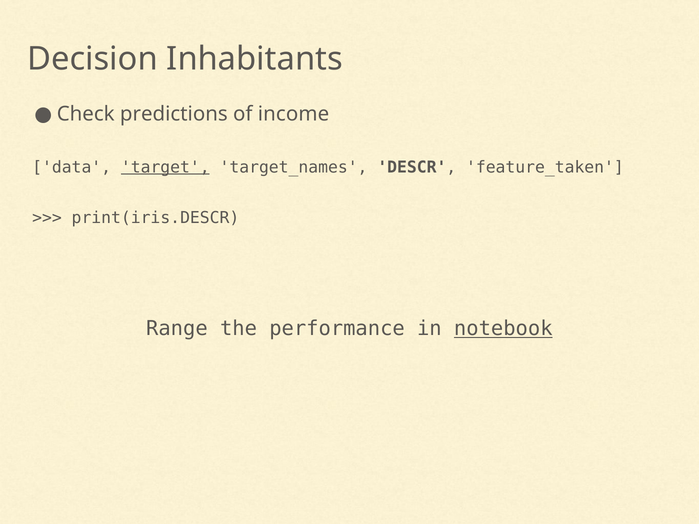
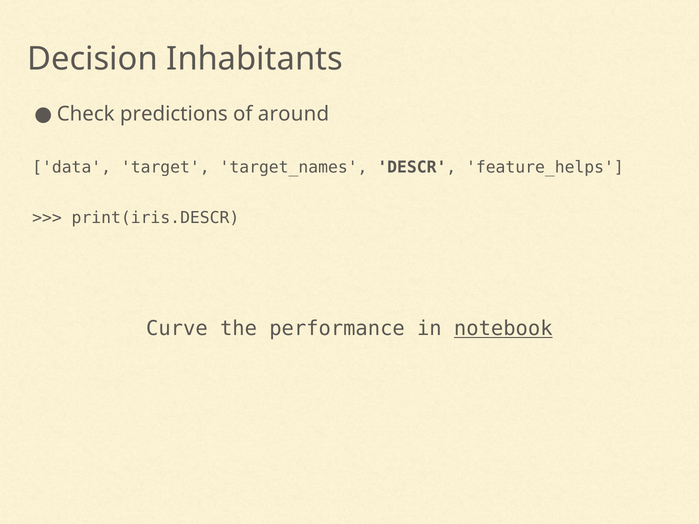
income: income -> around
target underline: present -> none
feature_taken: feature_taken -> feature_helps
Range: Range -> Curve
